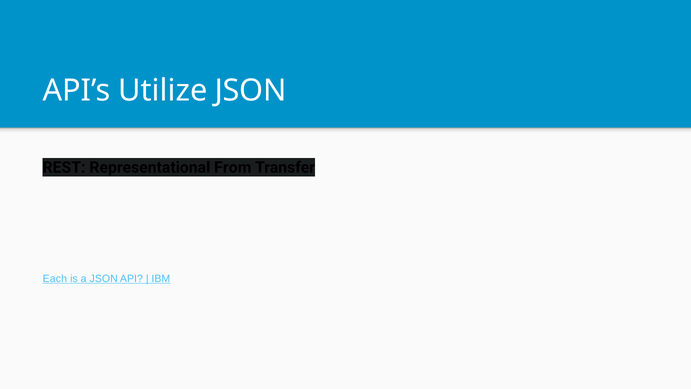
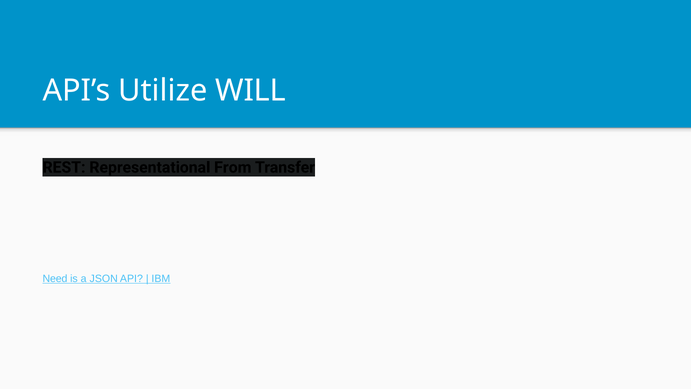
Utilize JSON: JSON -> WILL
Each: Each -> Need
